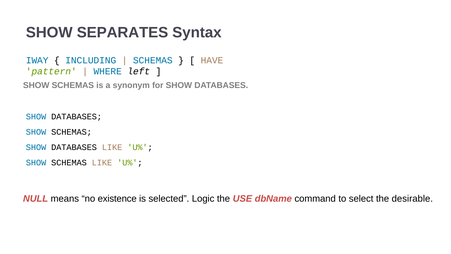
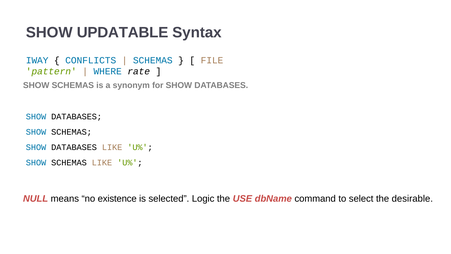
SEPARATES: SEPARATES -> UPDATABLE
INCLUDING: INCLUDING -> CONFLICTS
HAVE: HAVE -> FILE
left: left -> rate
